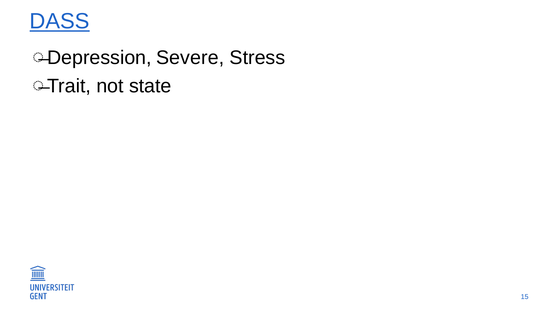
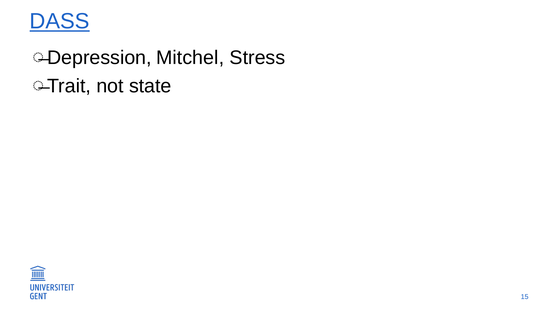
Severe: Severe -> Mitchel
